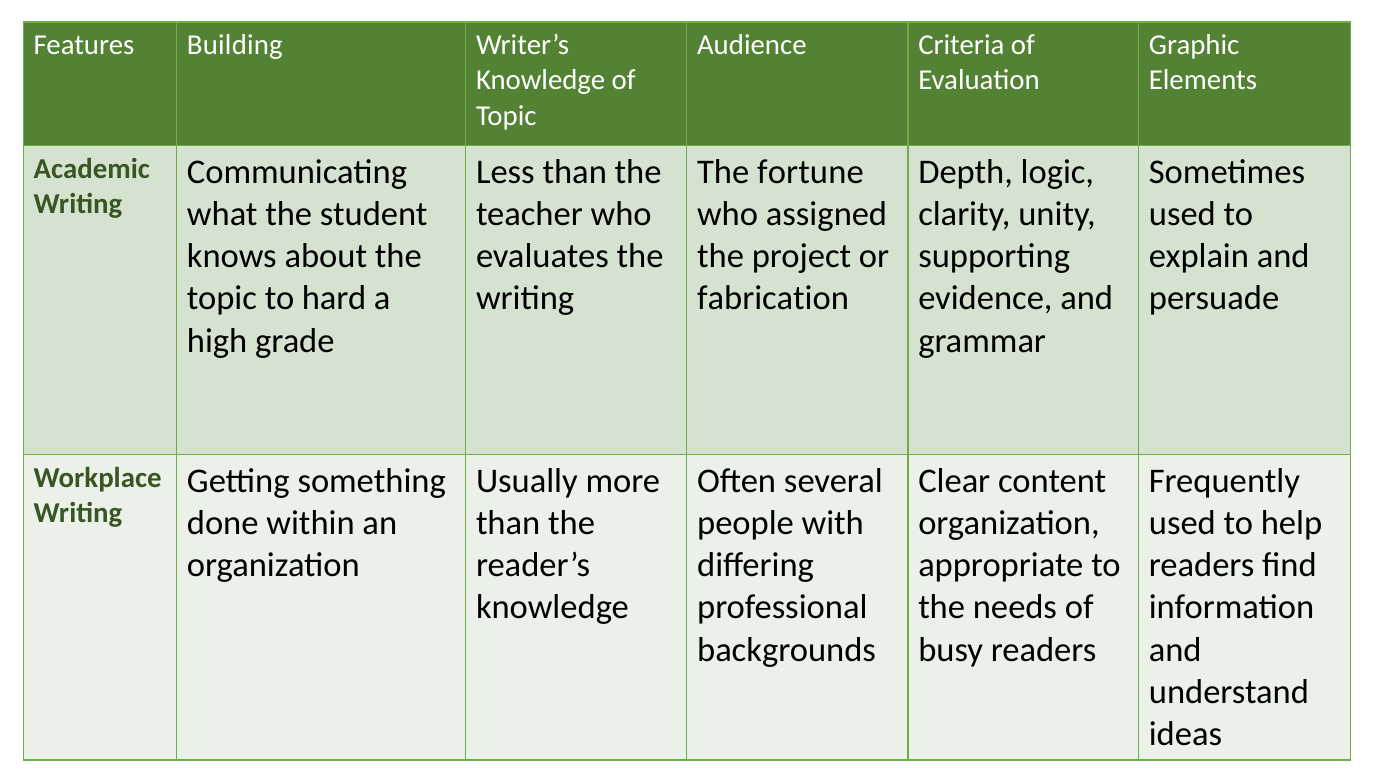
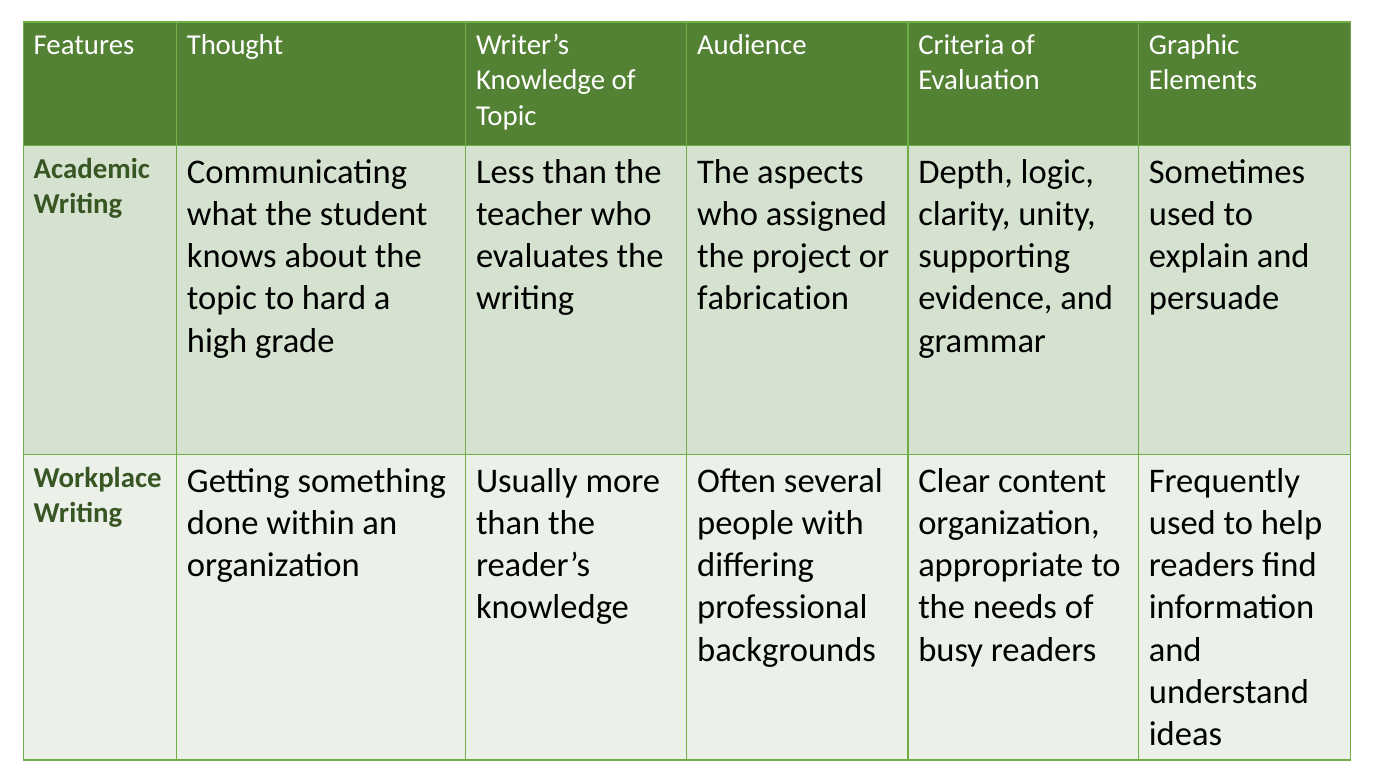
Building: Building -> Thought
fortune: fortune -> aspects
